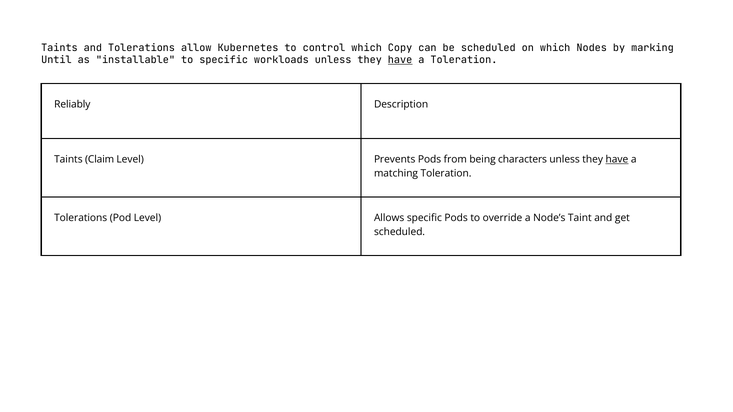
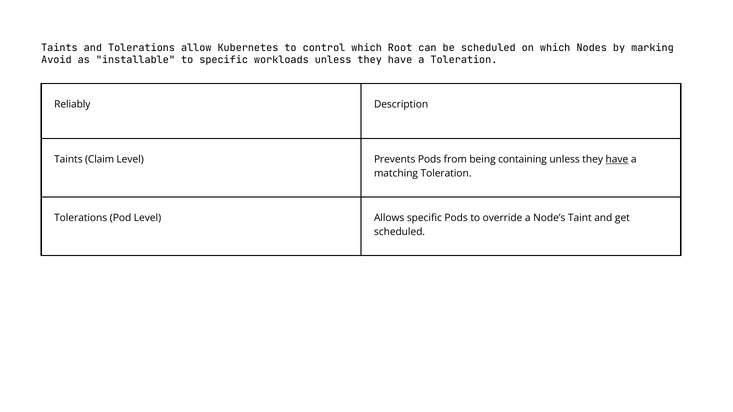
Copy: Copy -> Root
Until: Until -> Avoid
have at (400, 60) underline: present -> none
characters: characters -> containing
